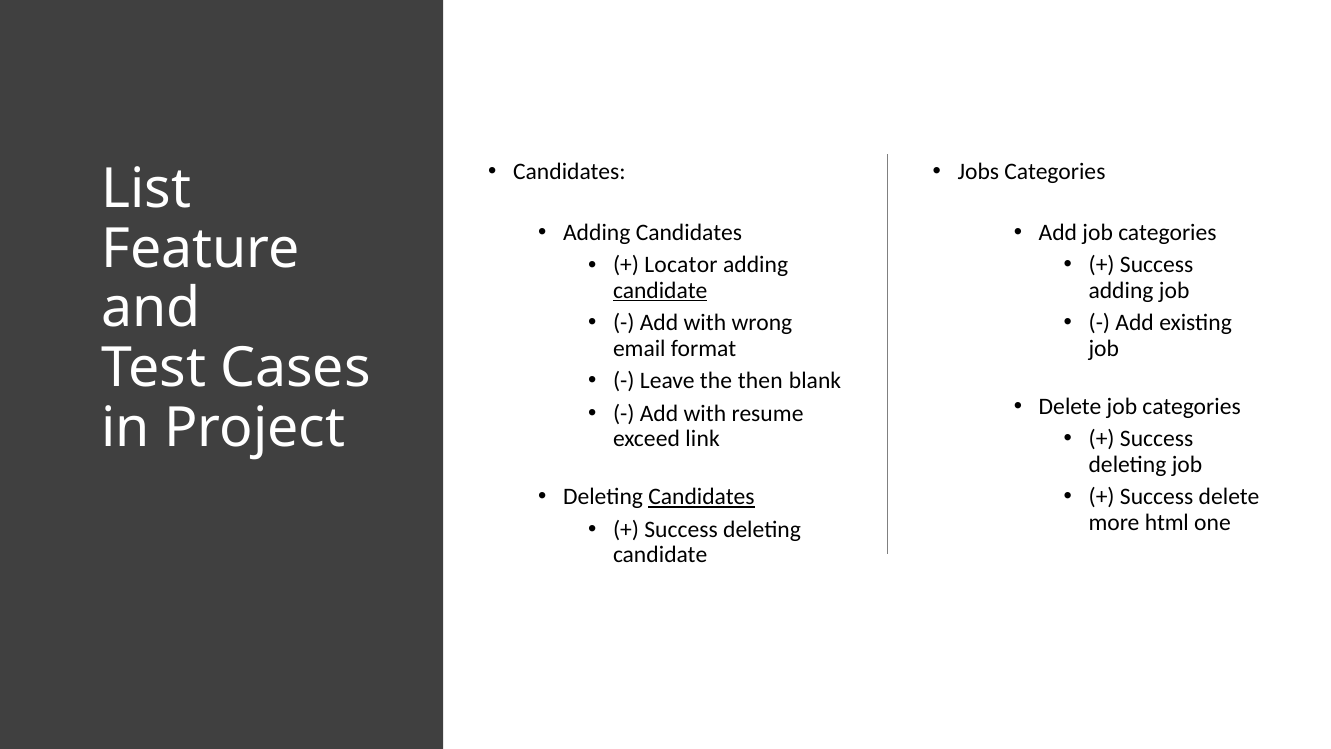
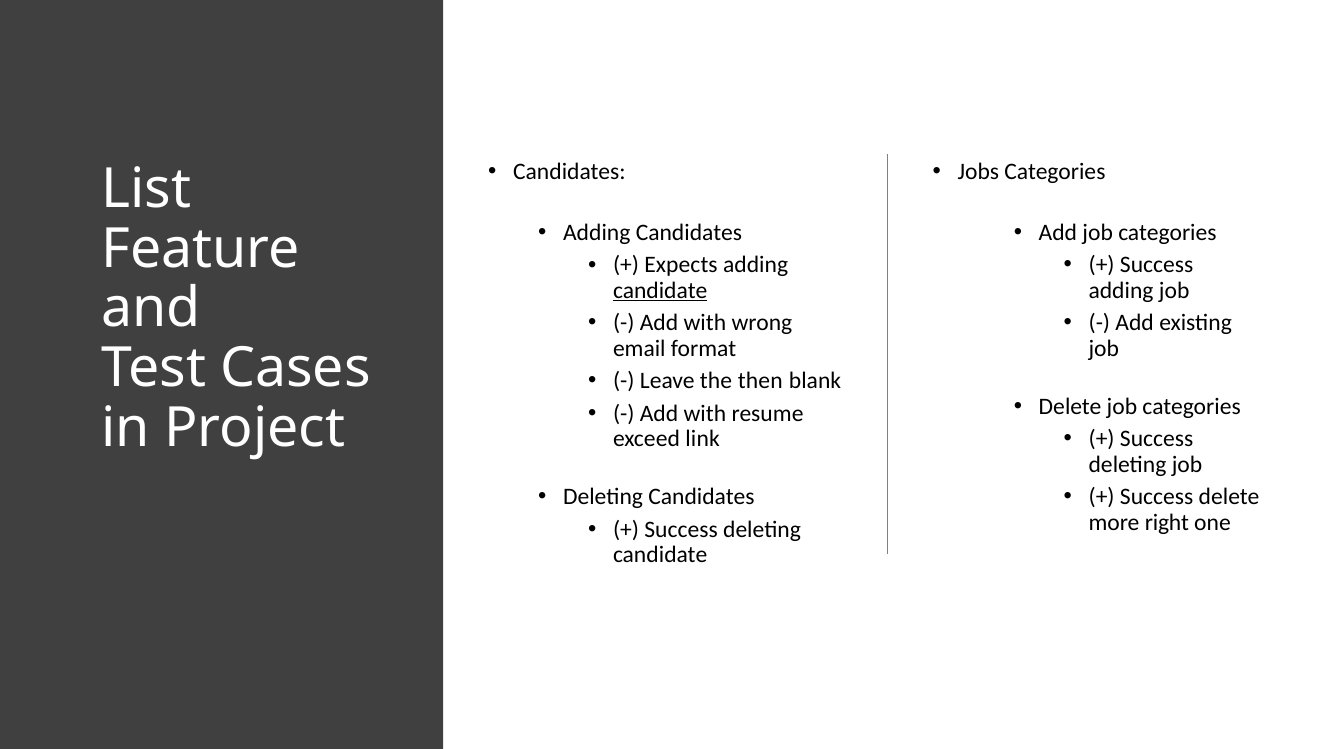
Locator: Locator -> Expects
Candidates at (702, 497) underline: present -> none
html: html -> right
